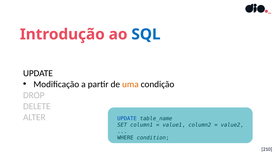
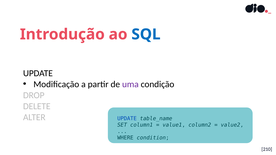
uma colour: orange -> purple
